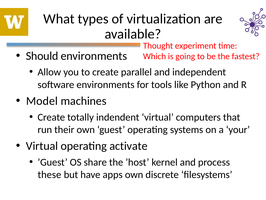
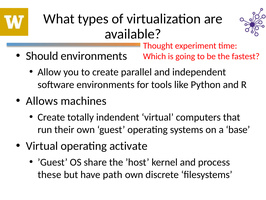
Model: Model -> Allows
your: your -> base
apps: apps -> path
